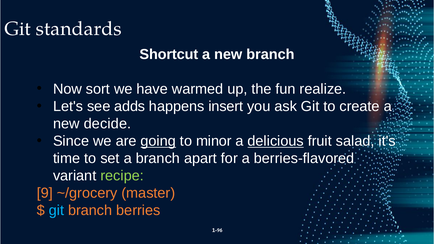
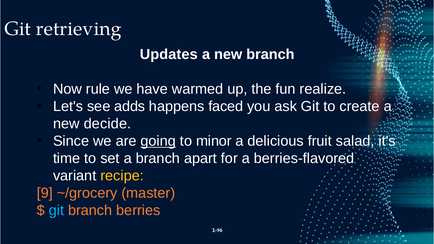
standards: standards -> retrieving
Shortcut: Shortcut -> Updates
sort: sort -> rule
insert: insert -> faced
delicious underline: present -> none
recipe colour: light green -> yellow
